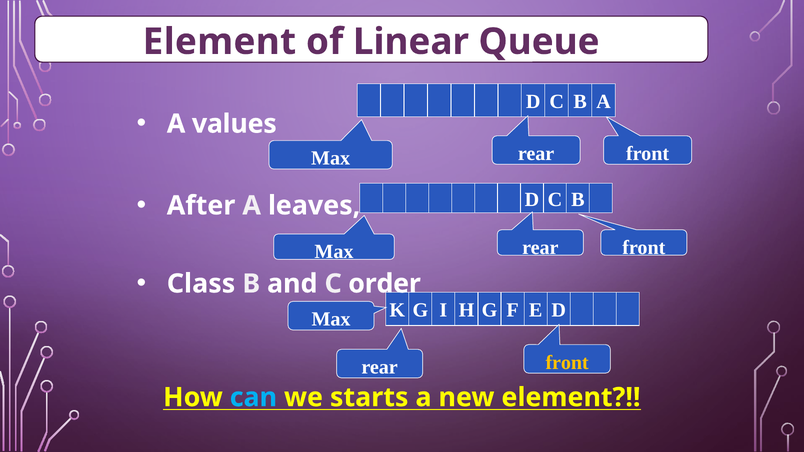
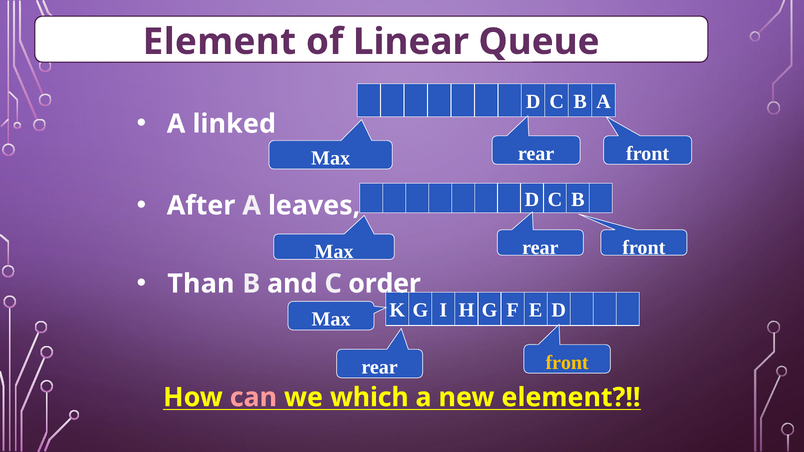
values: values -> linked
Class: Class -> Than
can colour: light blue -> pink
starts: starts -> which
